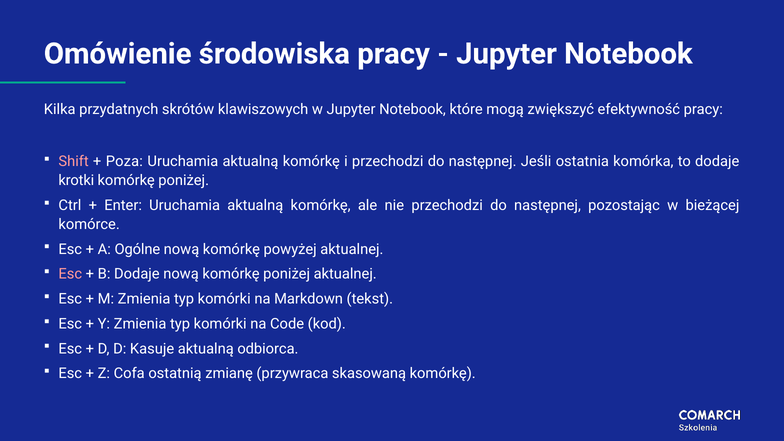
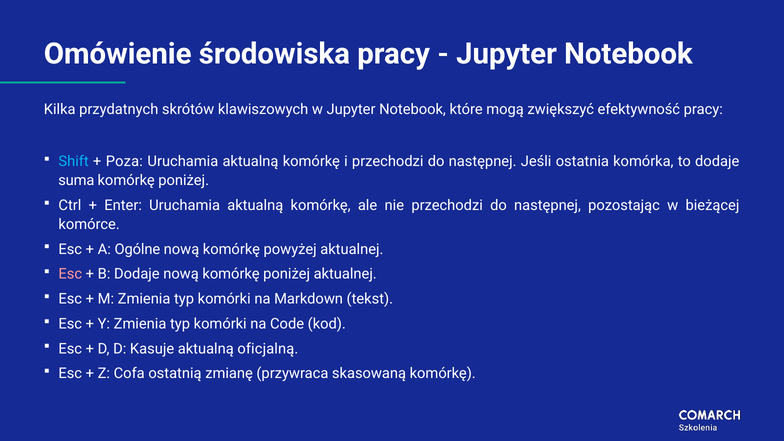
Shift colour: pink -> light blue
krotki: krotki -> suma
odbiorca: odbiorca -> oficjalną
